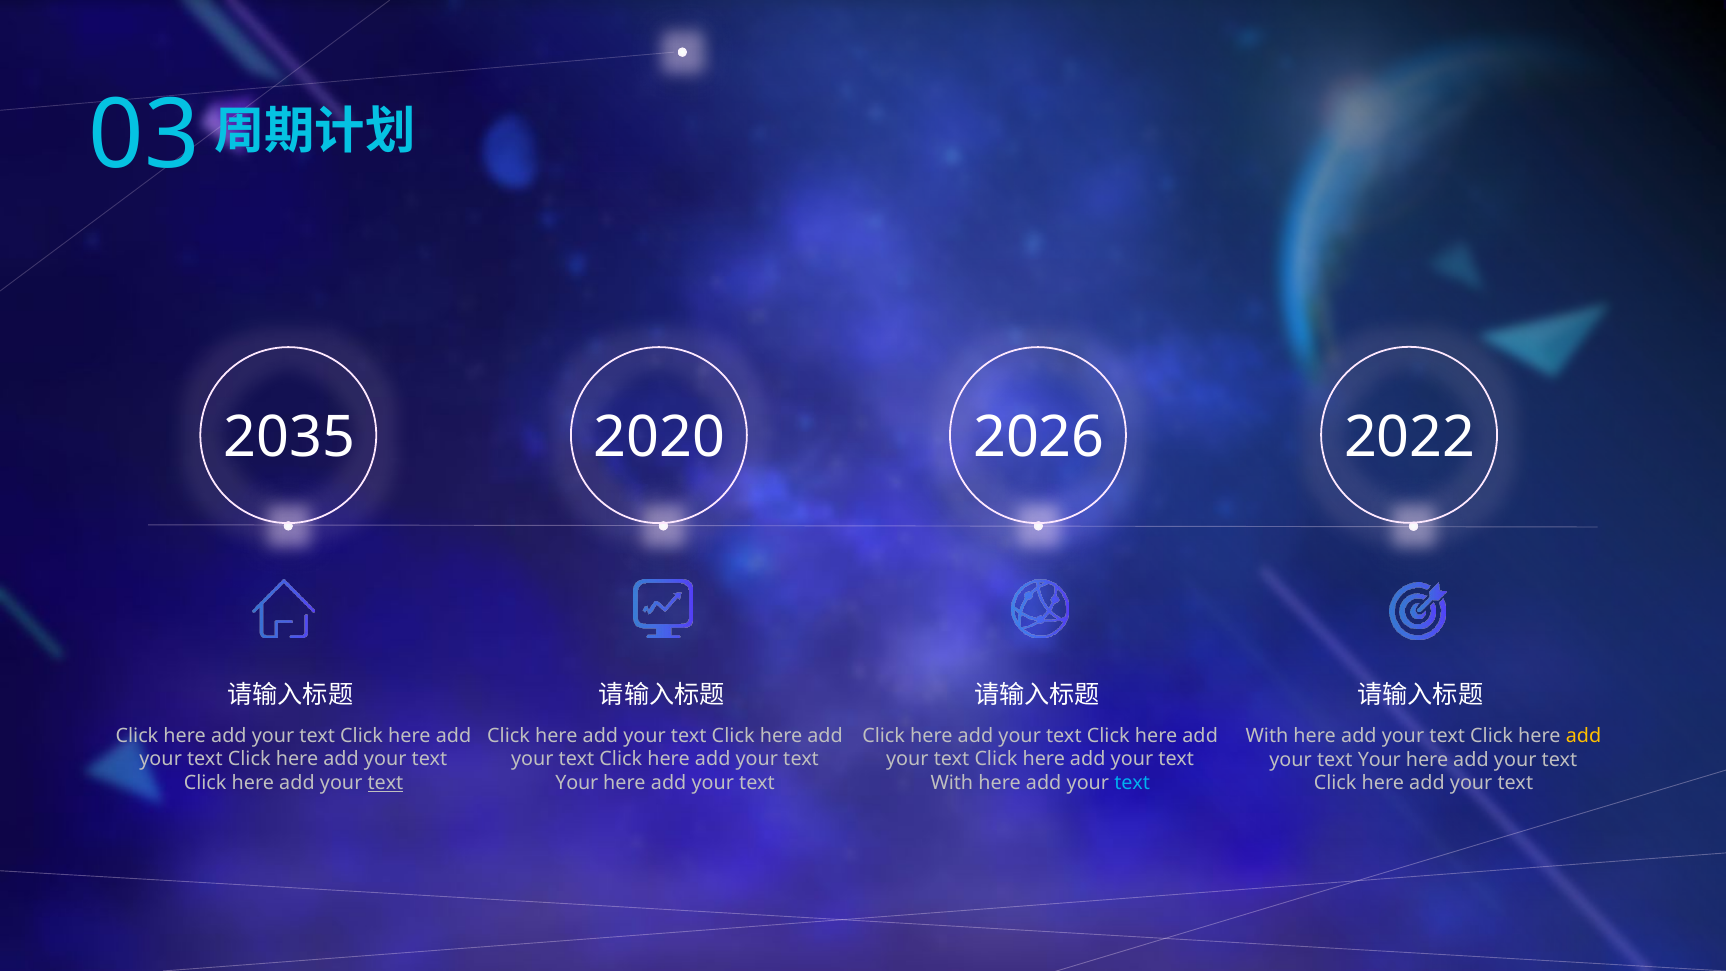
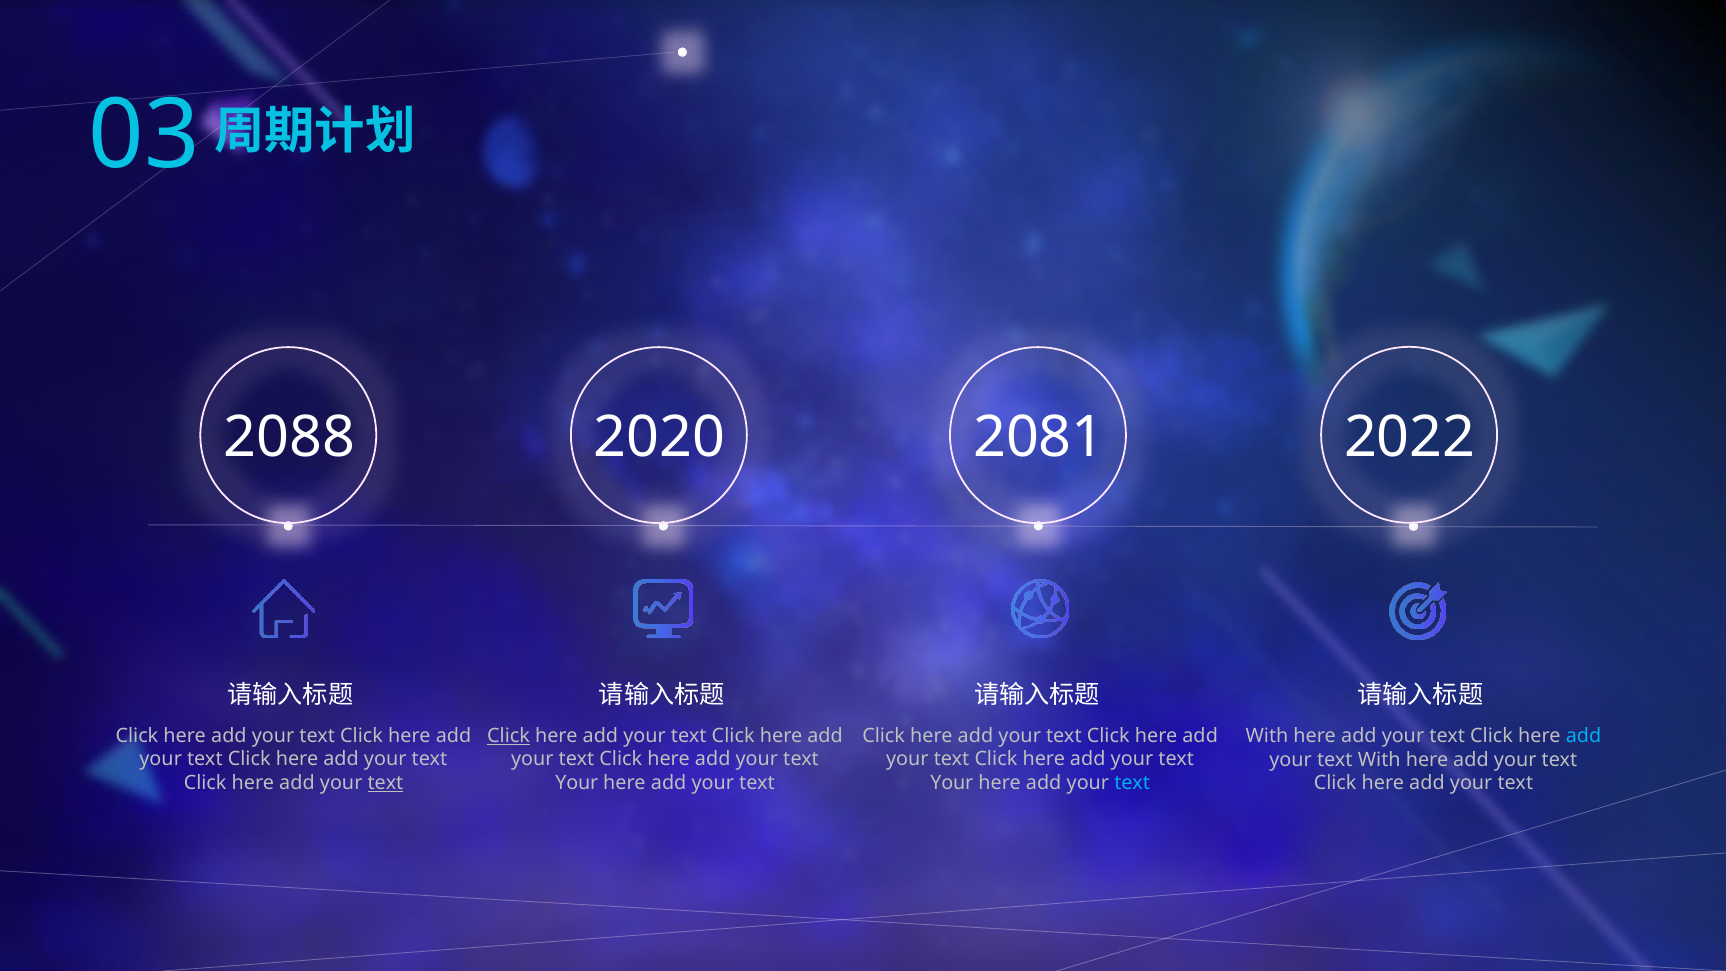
2035: 2035 -> 2088
2026: 2026 -> 2081
Click at (509, 736) underline: none -> present
add at (1583, 736) colour: yellow -> light blue
Your at (1379, 760): Your -> With
With at (952, 783): With -> Your
